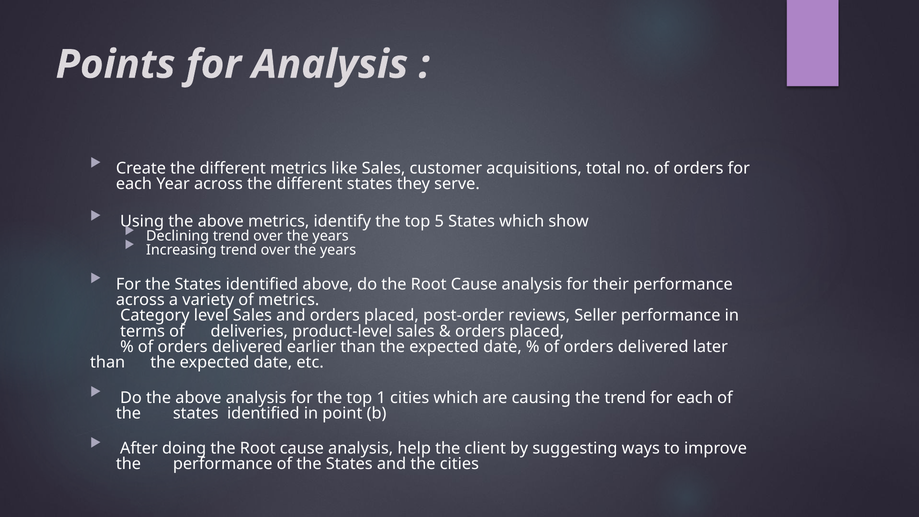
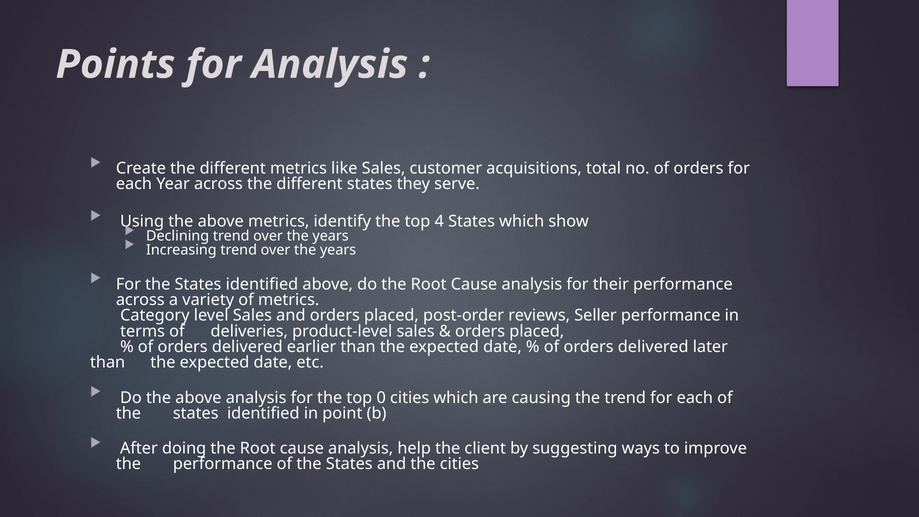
5: 5 -> 4
1: 1 -> 0
